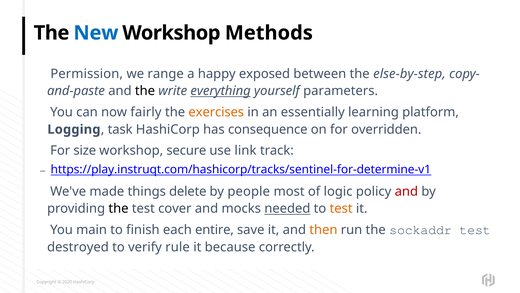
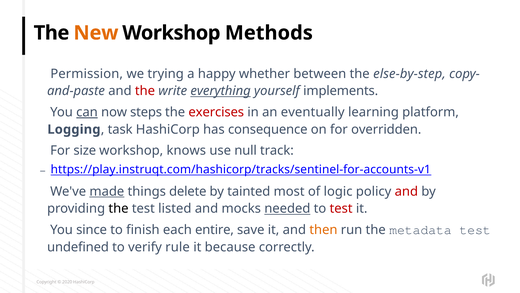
New colour: blue -> orange
range: range -> trying
exposed: exposed -> whether
the at (145, 91) colour: black -> red
parameters: parameters -> implements
can underline: none -> present
fairly: fairly -> steps
exercises colour: orange -> red
essentially: essentially -> eventually
secure: secure -> knows
link: link -> null
https://play.instruqt.com/hashicorp/tracks/sentinel-for-determine-v1: https://play.instruqt.com/hashicorp/tracks/sentinel-for-determine-v1 -> https://play.instruqt.com/hashicorp/tracks/sentinel-for-accounts-v1
made underline: none -> present
people: people -> tainted
cover: cover -> listed
test at (341, 208) colour: orange -> red
main: main -> since
sockaddr: sockaddr -> metadata
destroyed: destroyed -> undefined
